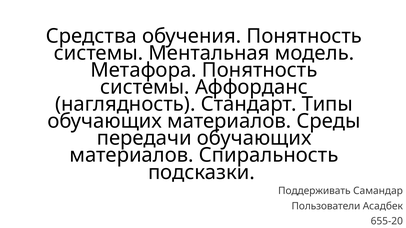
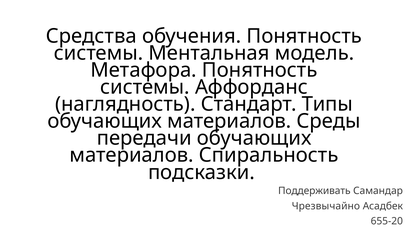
Пользователи: Пользователи -> Чрезвычайно
